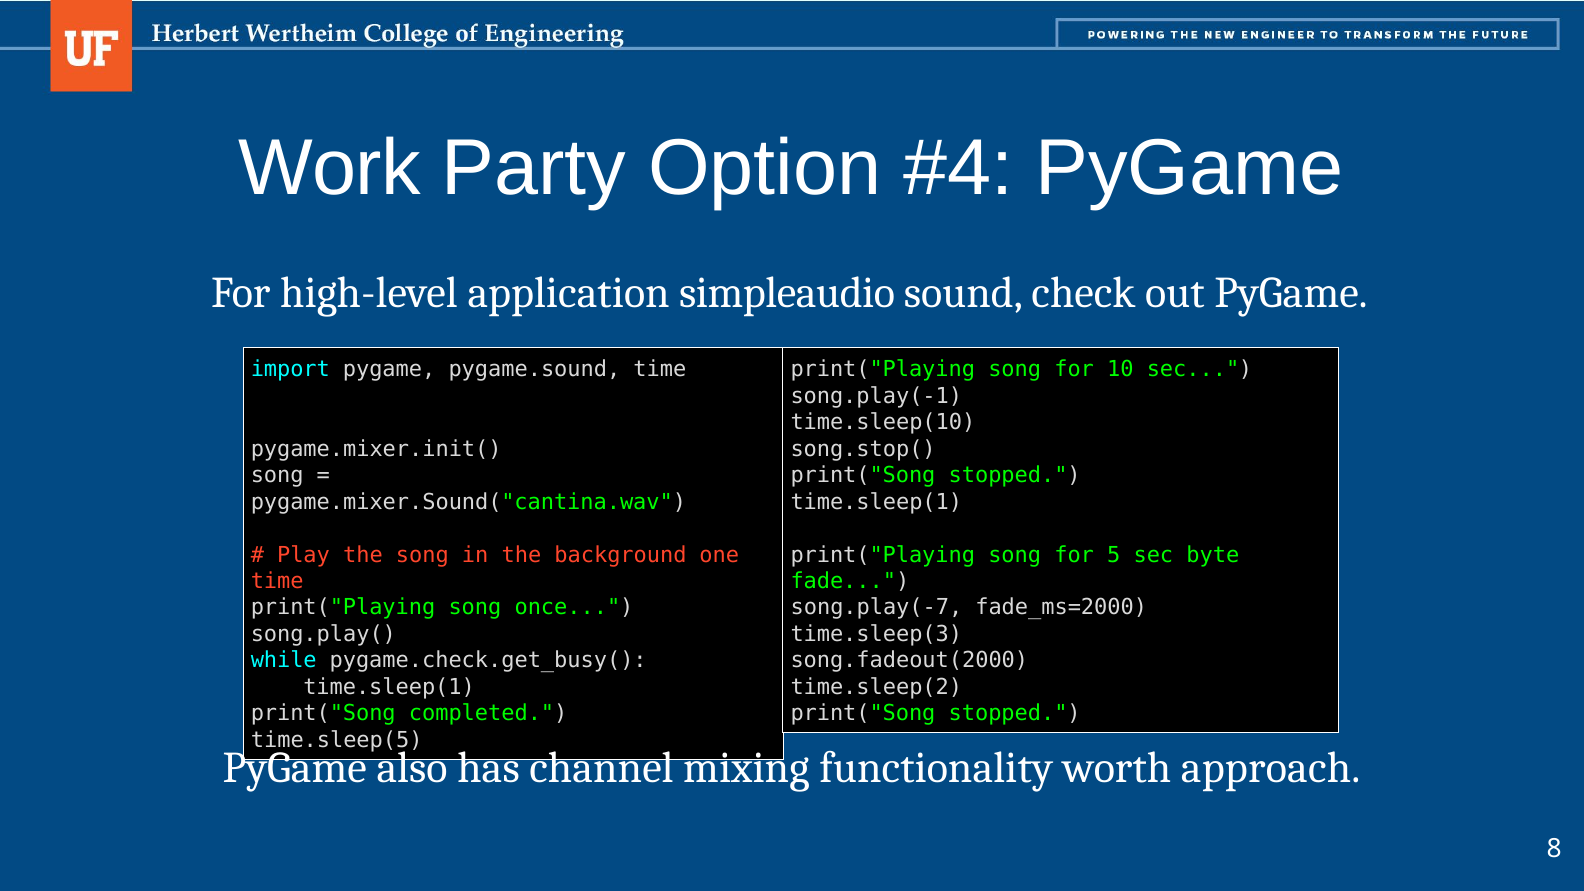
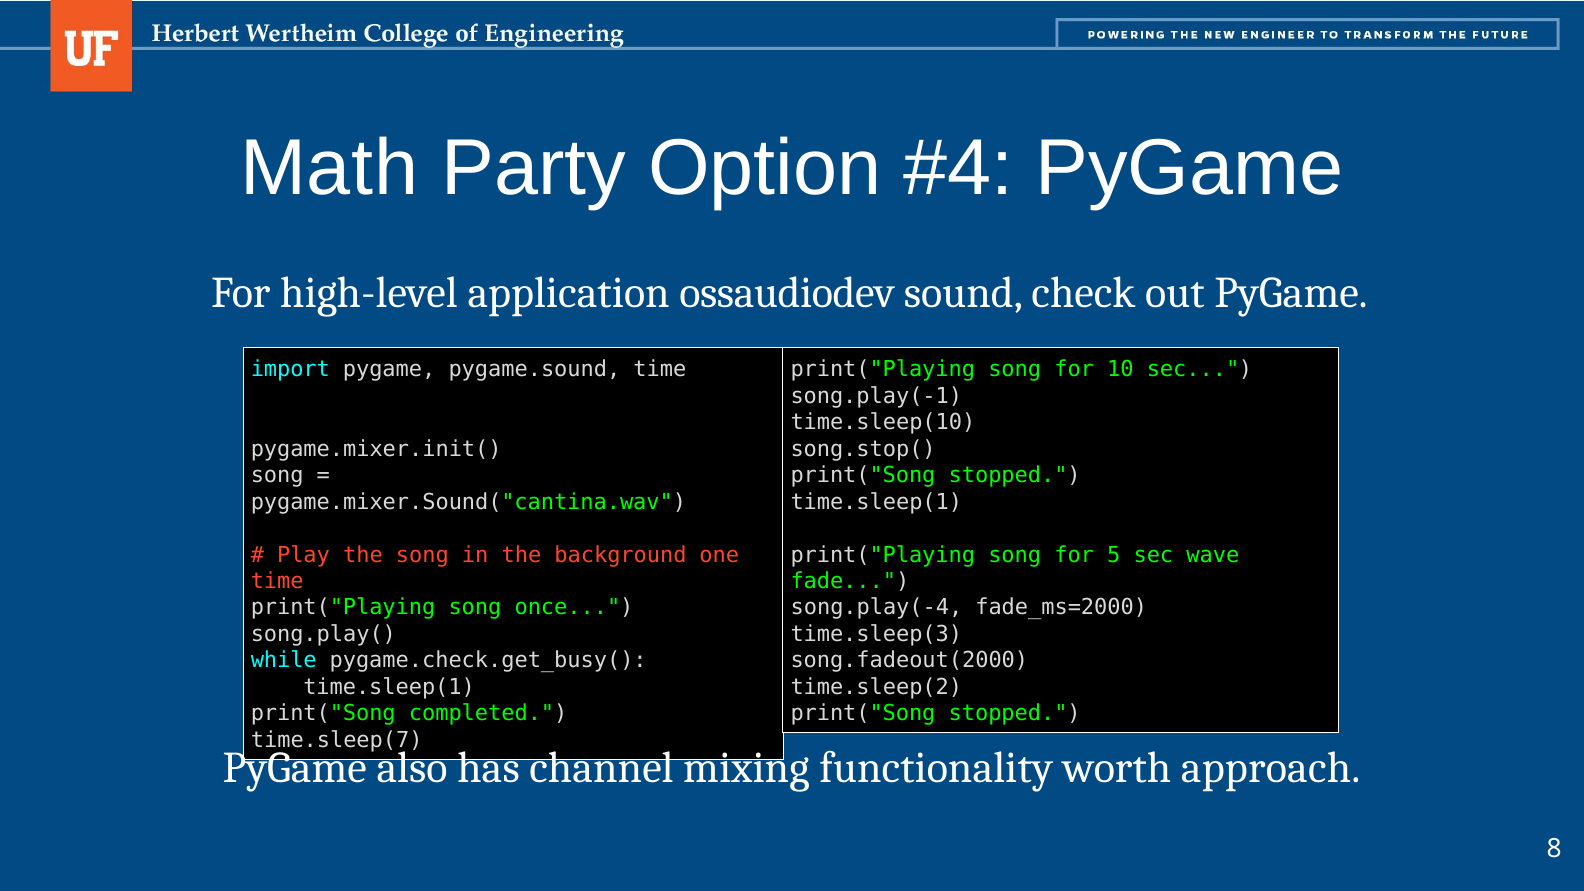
Work: Work -> Math
simpleaudio: simpleaudio -> ossaudiodev
byte: byte -> wave
song.play(-7: song.play(-7 -> song.play(-4
time.sleep(5: time.sleep(5 -> time.sleep(7
